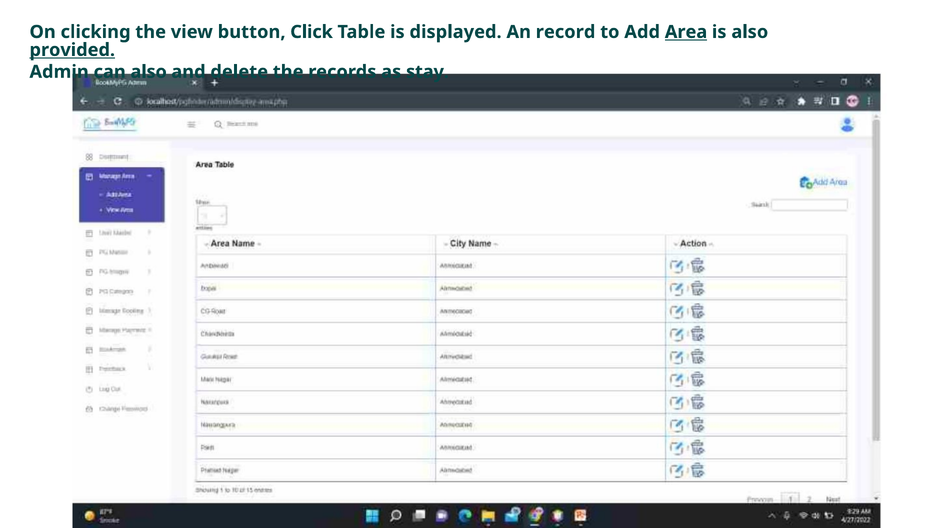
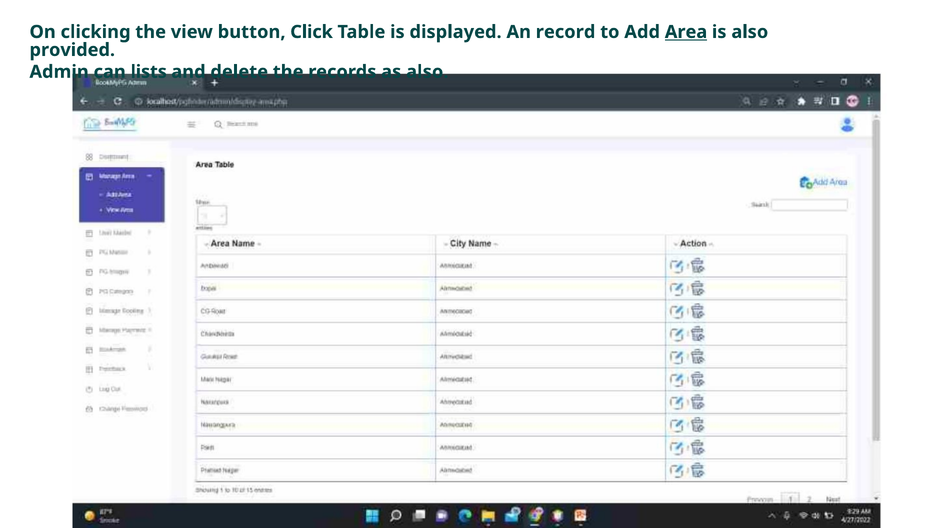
provided underline: present -> none
can also: also -> lists
as stay: stay -> also
